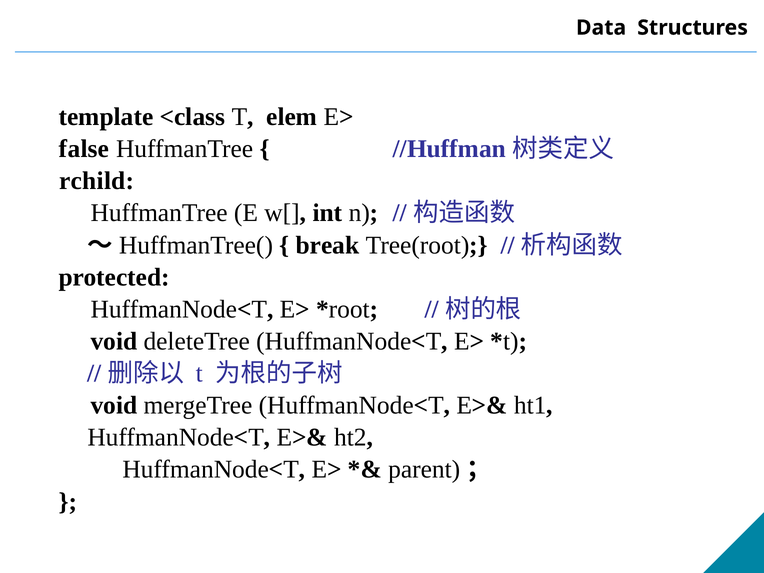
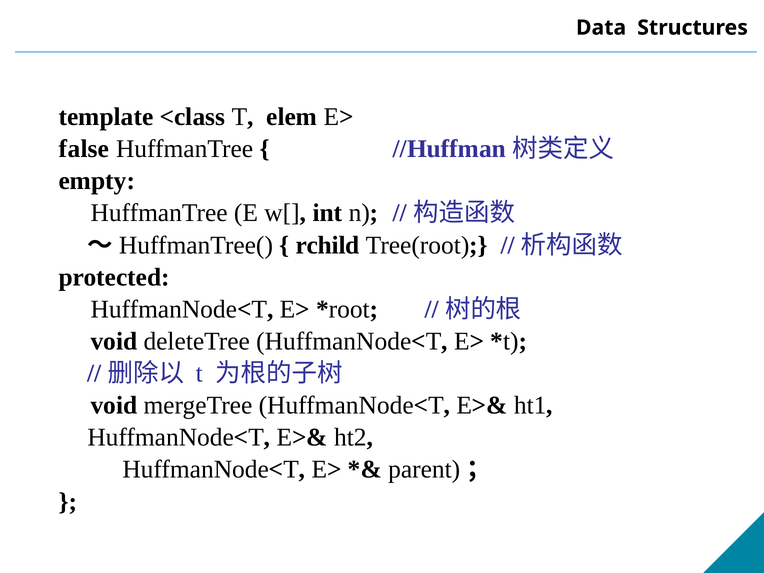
rchild: rchild -> empty
break: break -> rchild
